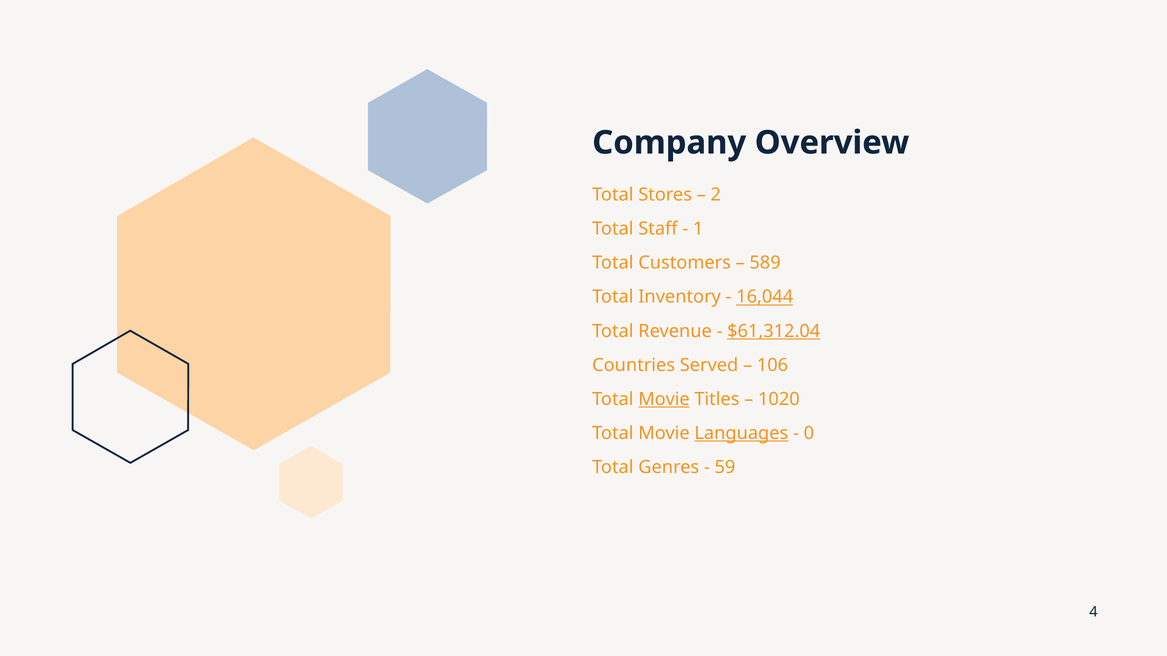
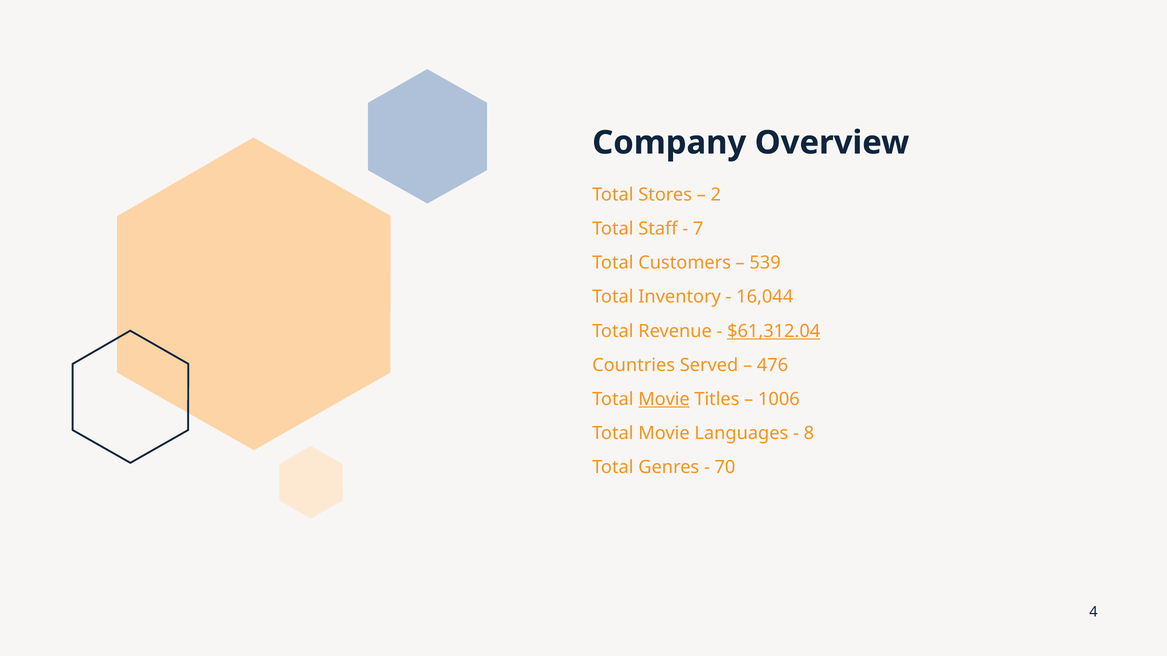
1: 1 -> 7
589: 589 -> 539
16,044 underline: present -> none
106: 106 -> 476
1020: 1020 -> 1006
Languages underline: present -> none
0: 0 -> 8
59: 59 -> 70
